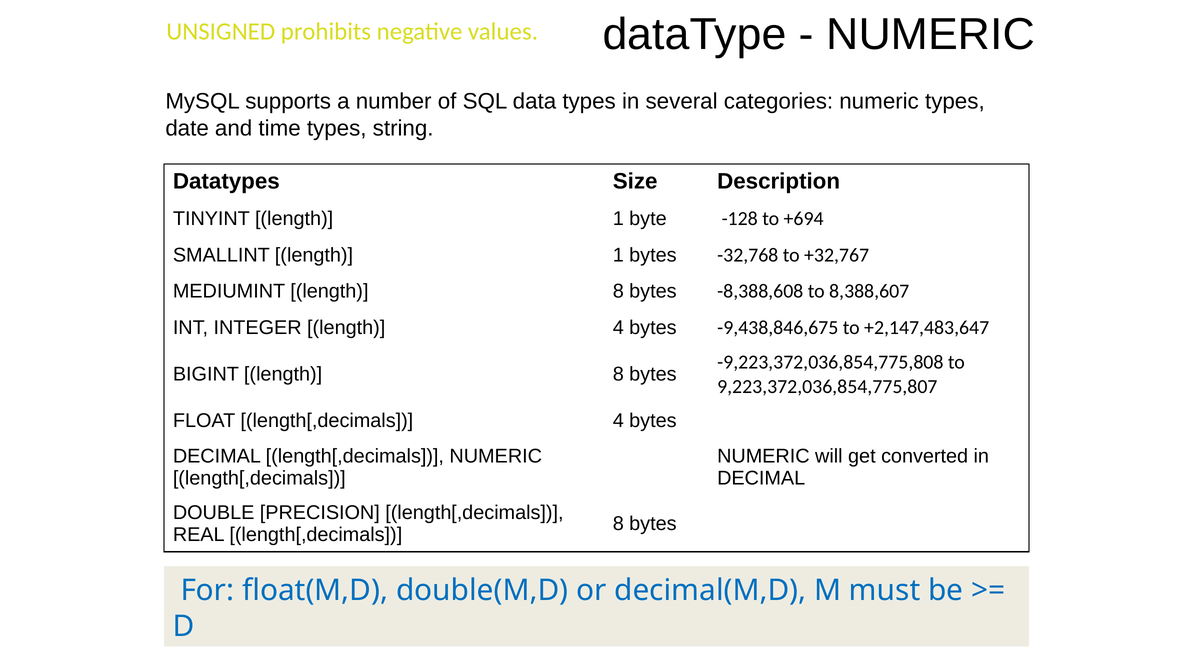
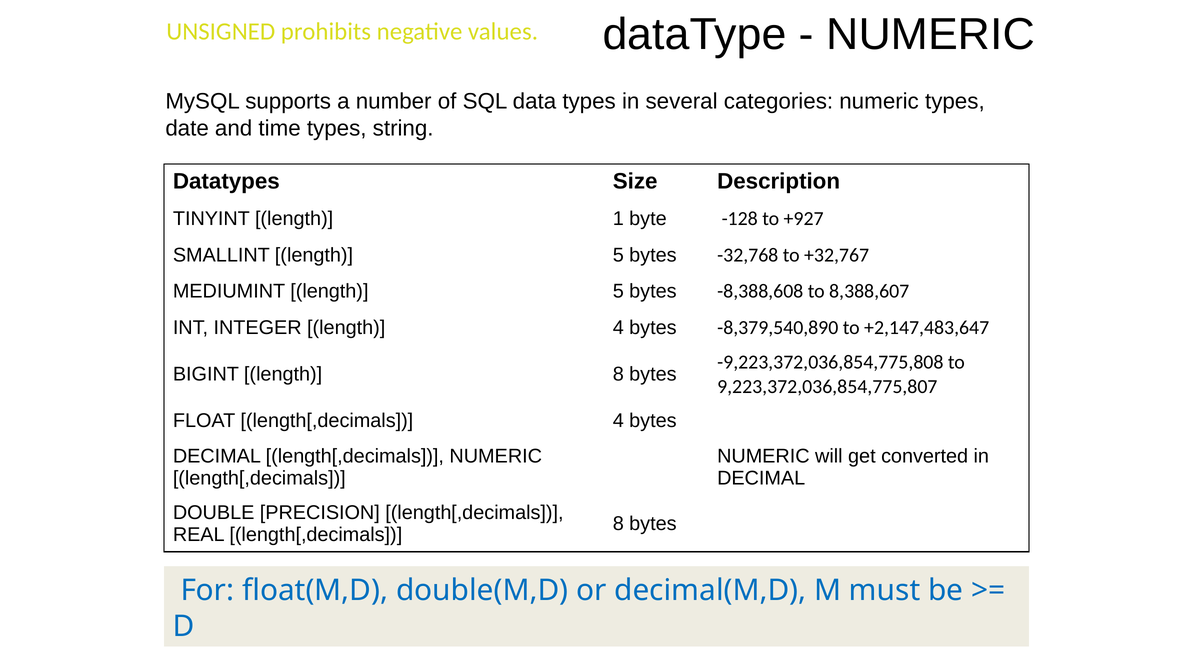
+694: +694 -> +927
SMALLINT length 1: 1 -> 5
MEDIUMINT length 8: 8 -> 5
-9,438,846,675: -9,438,846,675 -> -8,379,540,890
